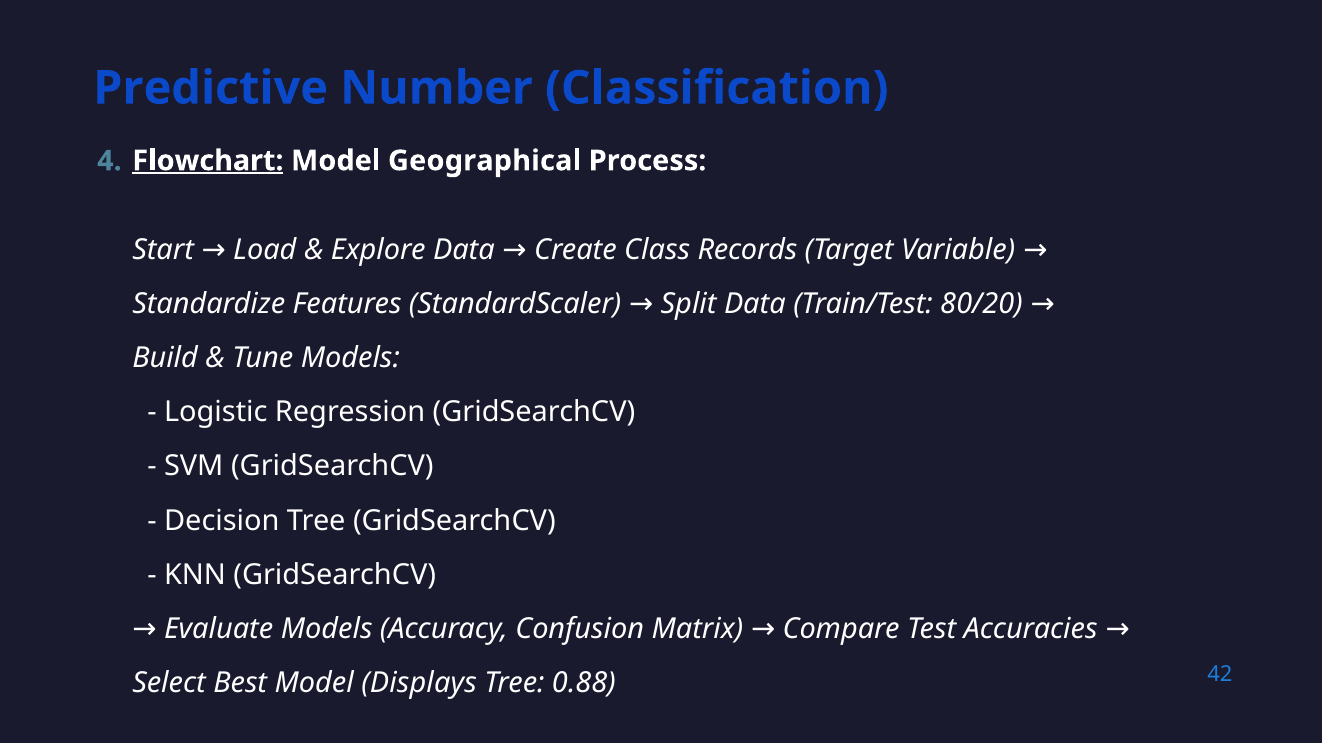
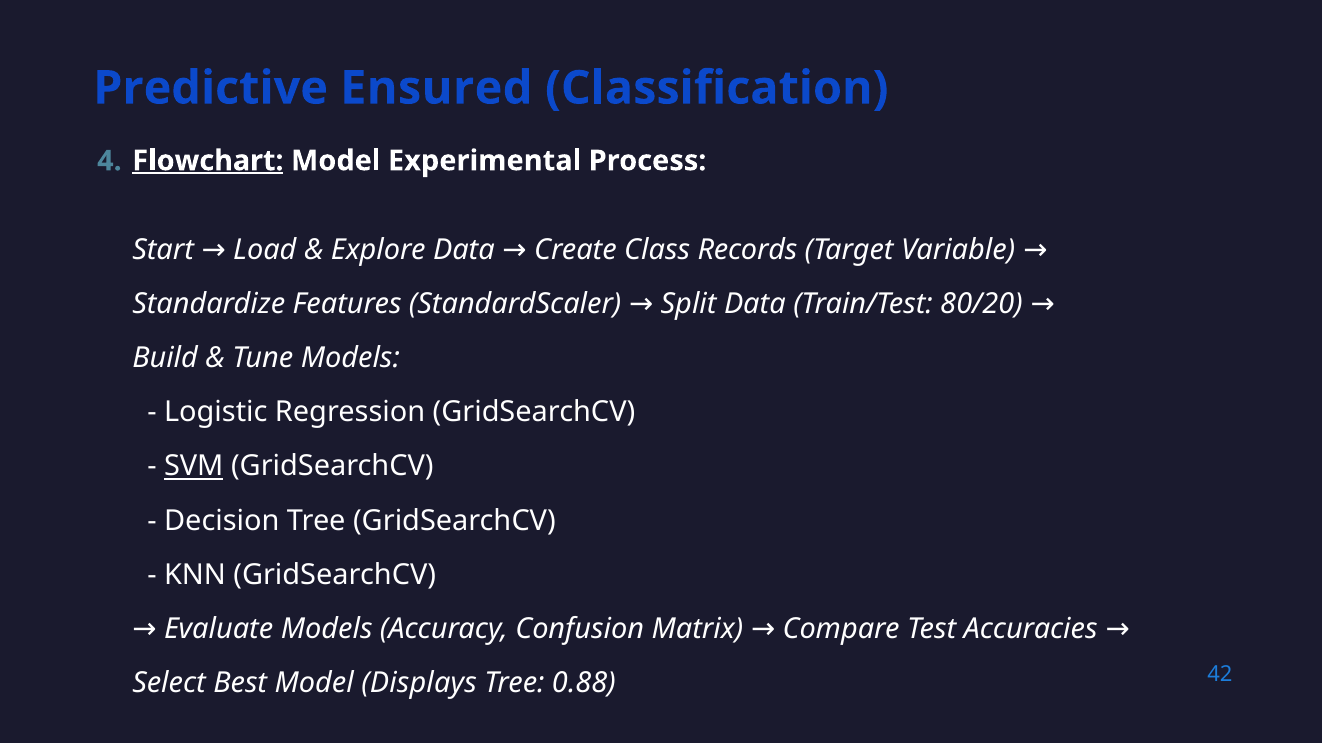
Number: Number -> Ensured
Geographical: Geographical -> Experimental
SVM underline: none -> present
